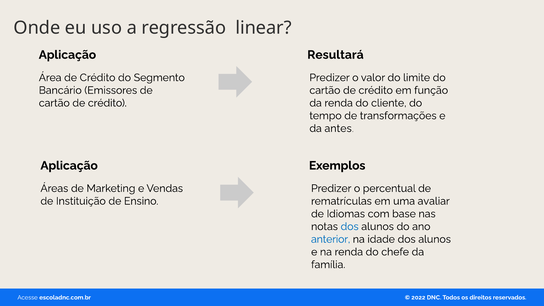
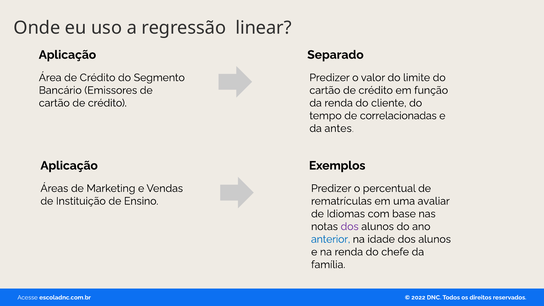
Resultará: Resultará -> Separado
transformações: transformações -> correlacionadas
dos at (350, 227) colour: blue -> purple
